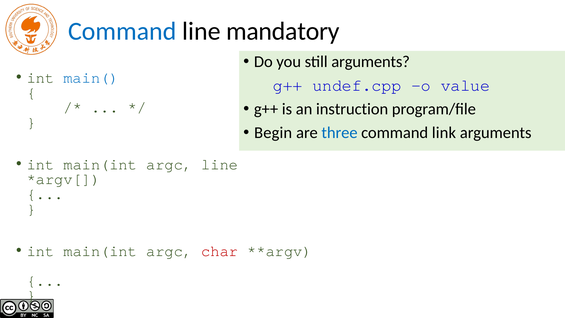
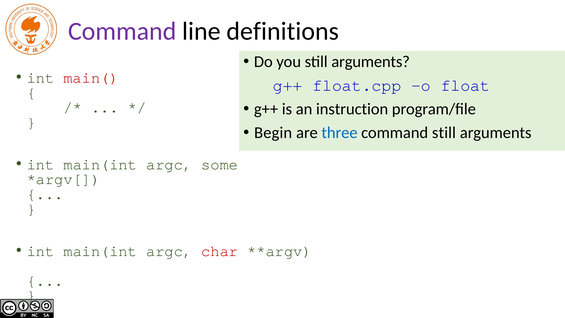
Command at (122, 31) colour: blue -> purple
mandatory: mandatory -> definitions
main( colour: blue -> red
undef.cpp: undef.cpp -> float.cpp
value: value -> float
command link: link -> still
argc line: line -> some
